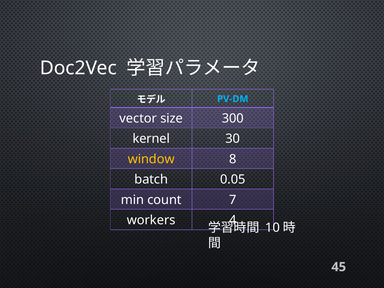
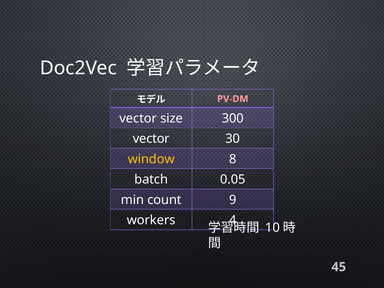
PV-DM colour: light blue -> pink
kernel at (151, 139): kernel -> vector
7: 7 -> 9
